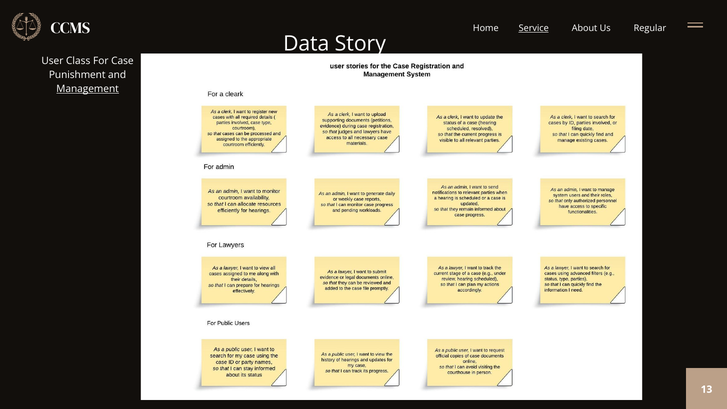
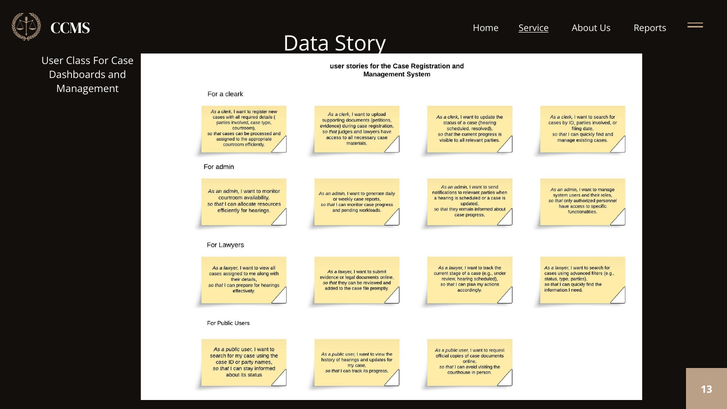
Regular: Regular -> Reports
Punishment: Punishment -> Dashboards
Management underline: present -> none
